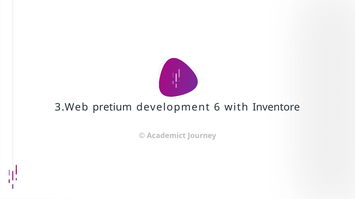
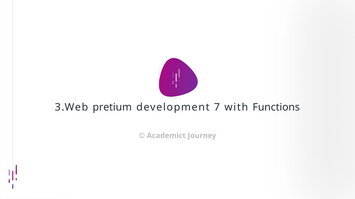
6: 6 -> 7
Inventore: Inventore -> Functions
